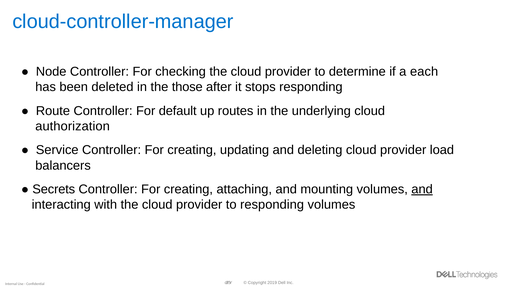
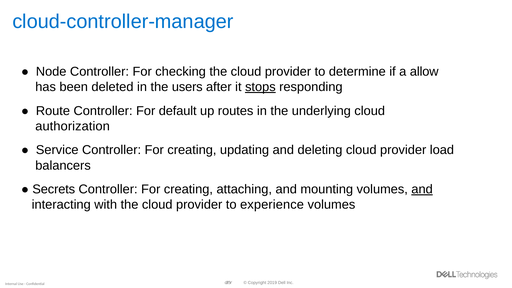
each: each -> allow
those: those -> users
stops underline: none -> present
to responding: responding -> experience
